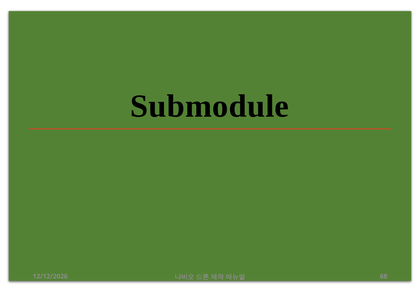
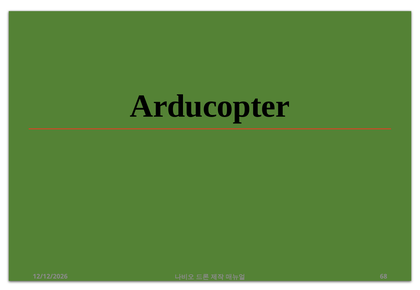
Submodule: Submodule -> Arducopter
